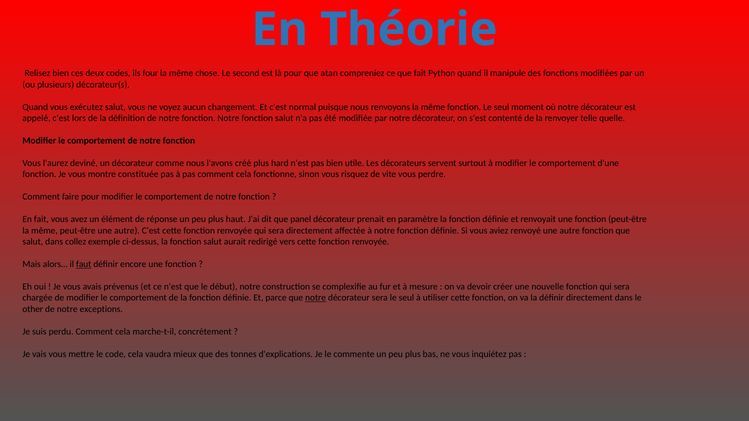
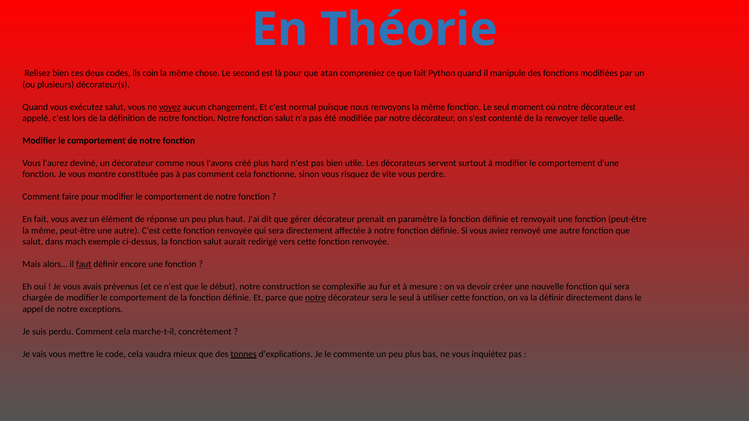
four: four -> coin
voyez underline: none -> present
panel: panel -> gérer
collez: collez -> mach
other: other -> appel
tonnes underline: none -> present
